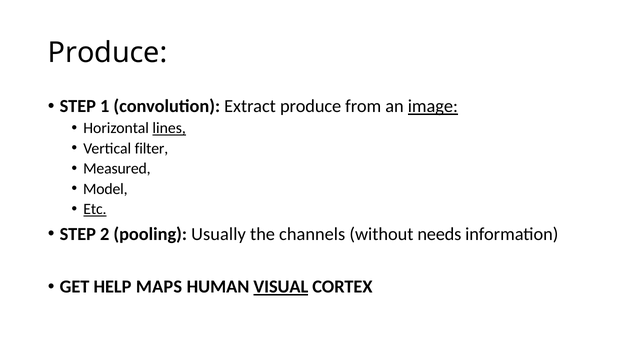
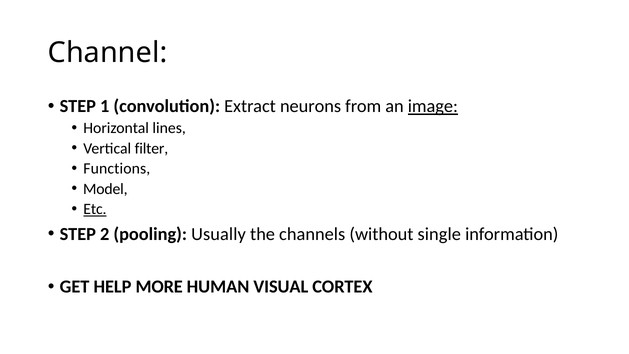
Produce at (108, 53): Produce -> Channel
Extract produce: produce -> neurons
lines underline: present -> none
Measured: Measured -> Functions
needs: needs -> single
MAPS: MAPS -> MORE
VISUAL underline: present -> none
